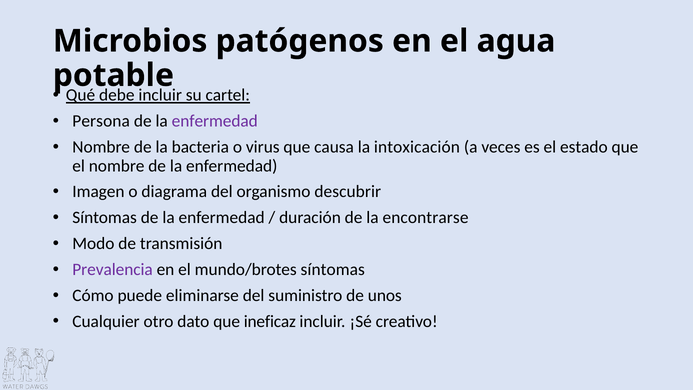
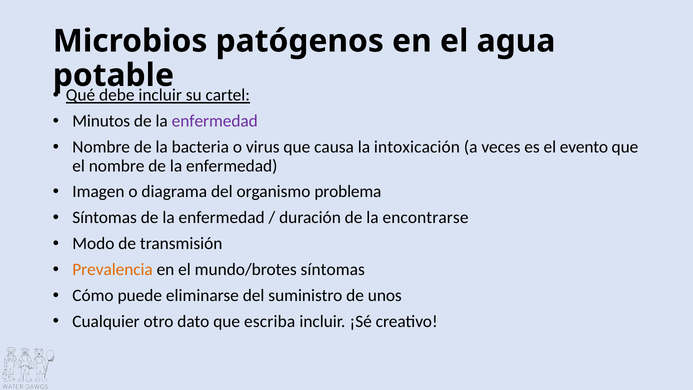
Persona: Persona -> Minutos
estado: estado -> evento
descubrir: descubrir -> problema
Prevalencia colour: purple -> orange
ineficaz: ineficaz -> escriba
